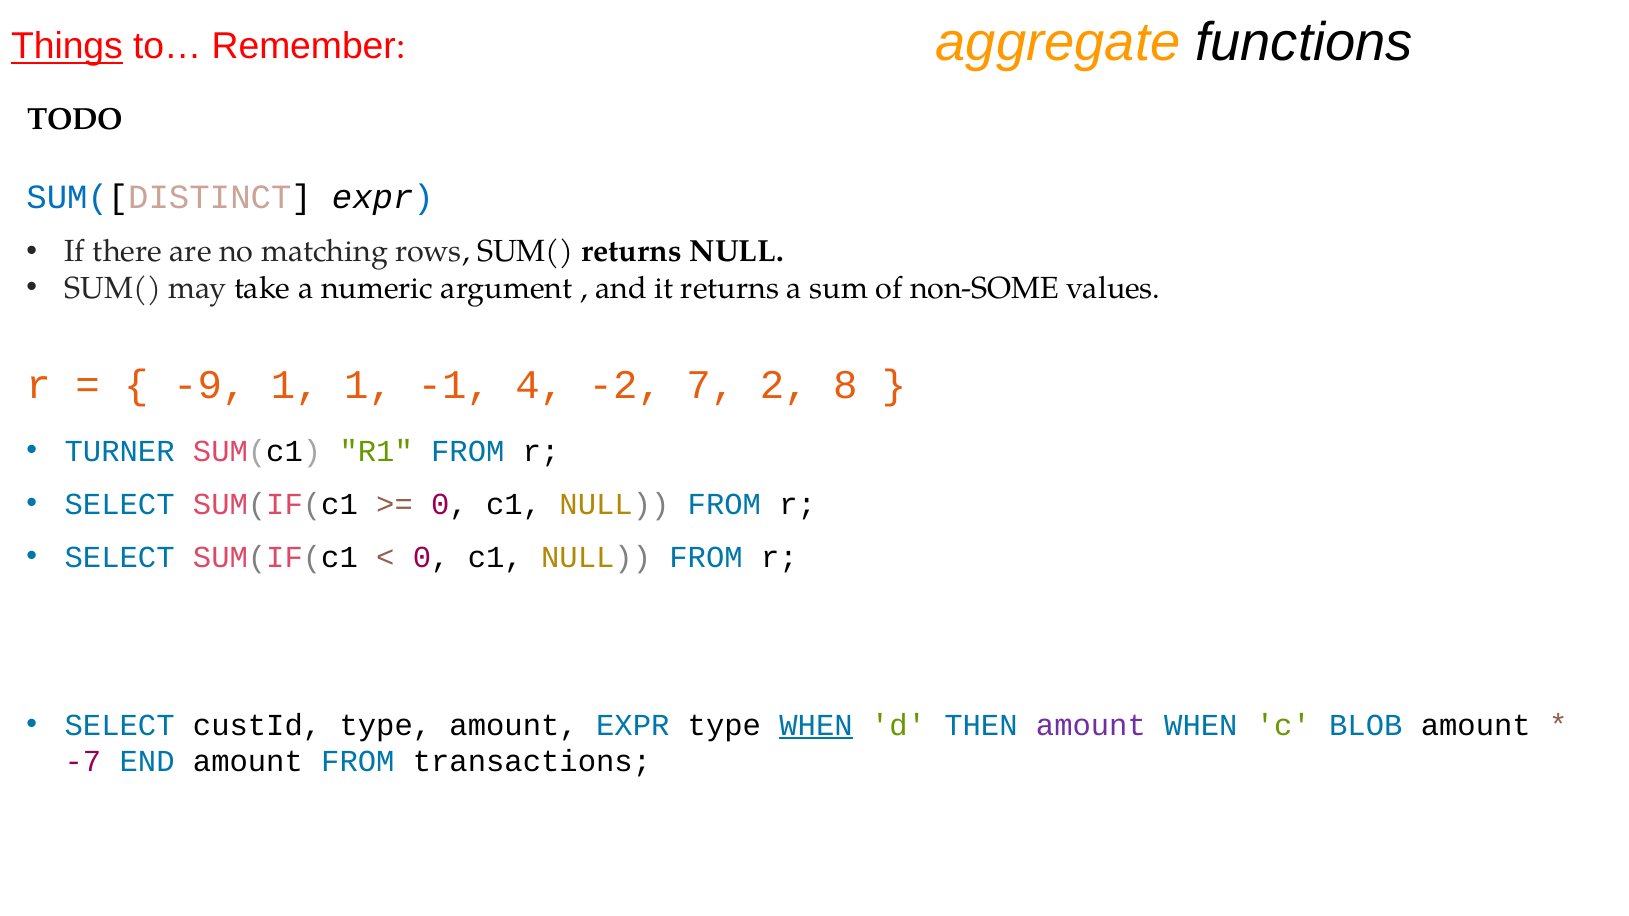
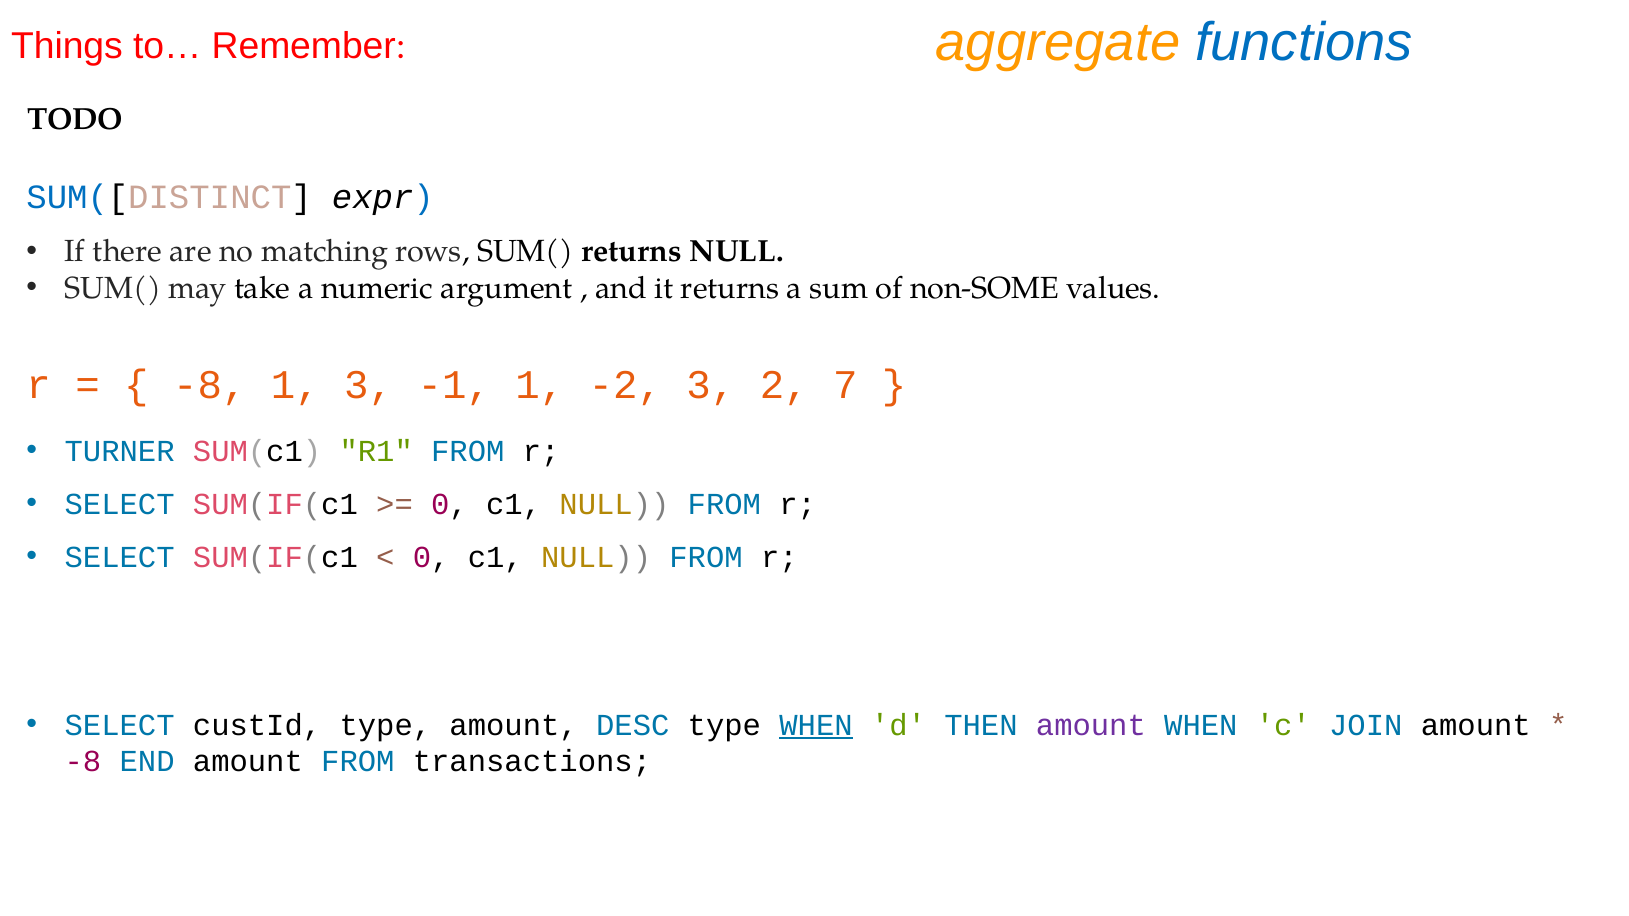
Things underline: present -> none
functions colour: black -> blue
-9 at (210, 385): -9 -> -8
1 1: 1 -> 3
-1 4: 4 -> 1
-2 7: 7 -> 3
8: 8 -> 7
amount EXPR: EXPR -> DESC
BLOB: BLOB -> JOIN
-7 at (83, 762): -7 -> -8
